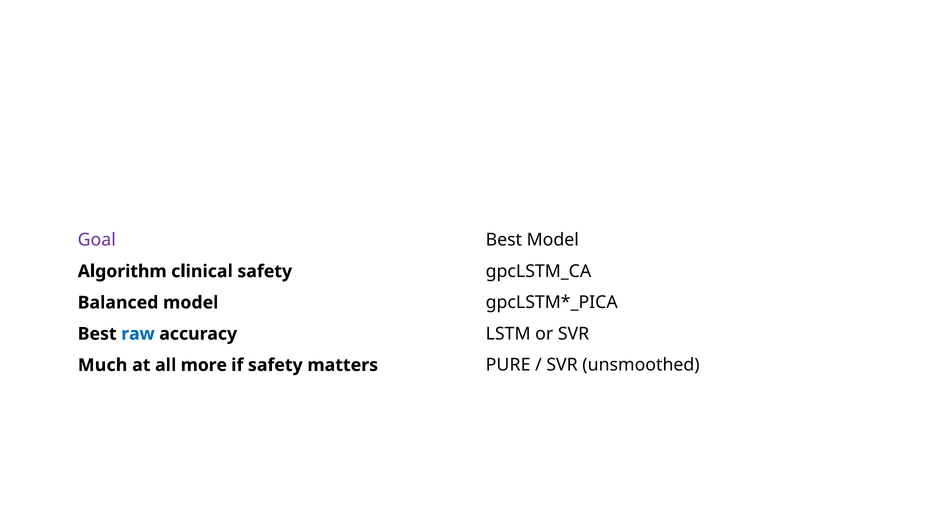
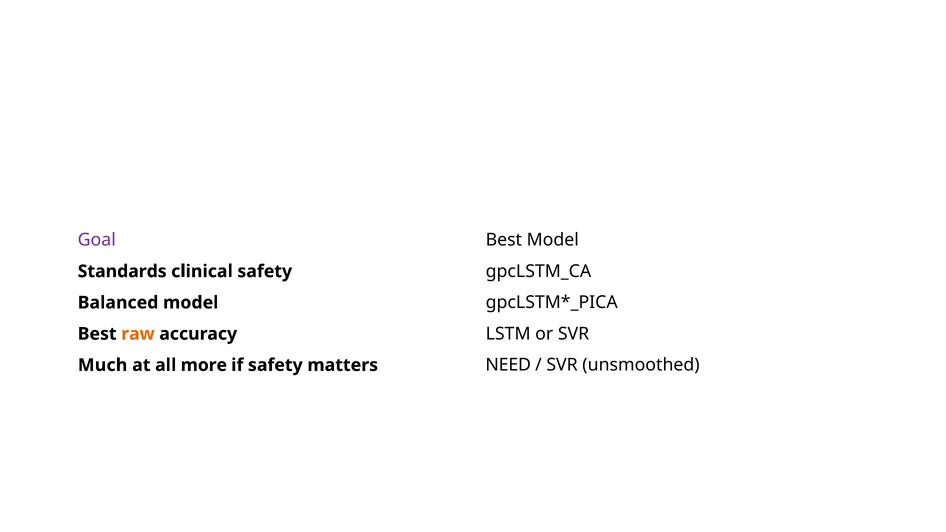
Algorithm: Algorithm -> Standards
raw colour: blue -> orange
PURE: PURE -> NEED
